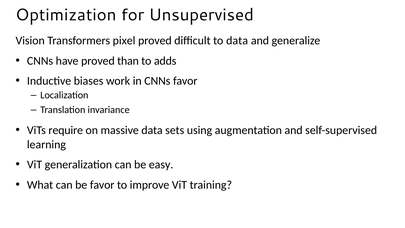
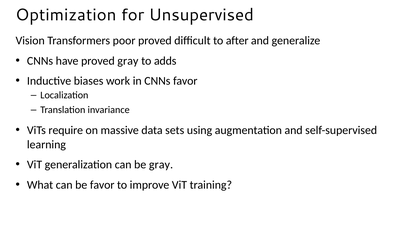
pixel: pixel -> poor
to data: data -> after
proved than: than -> gray
be easy: easy -> gray
